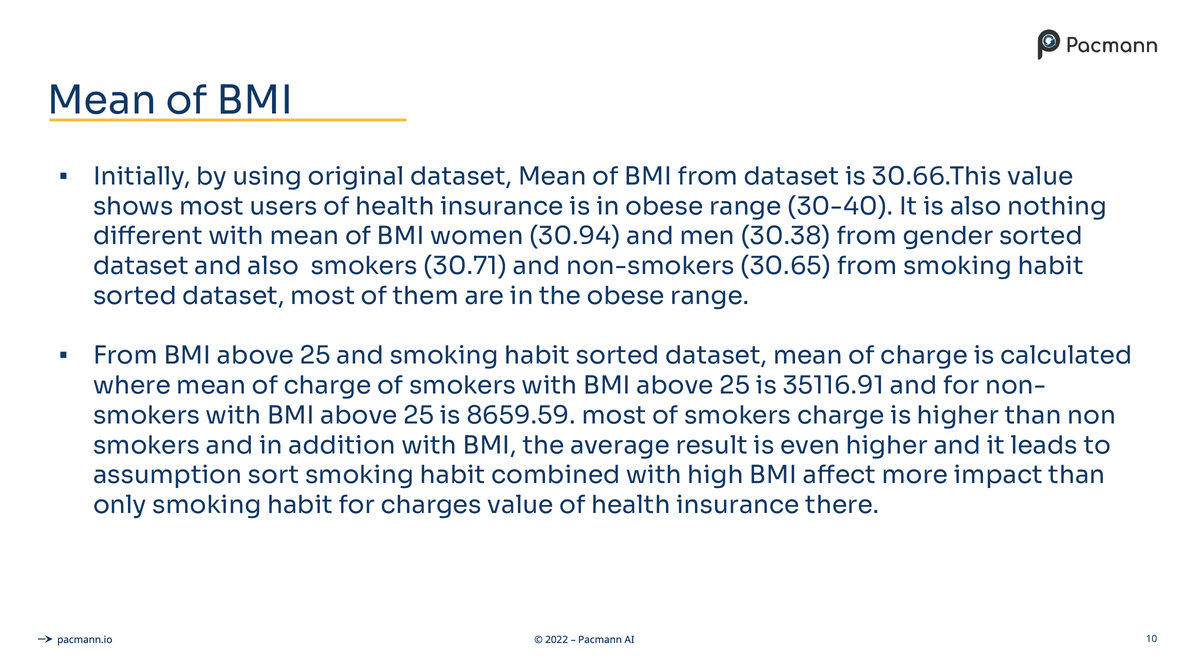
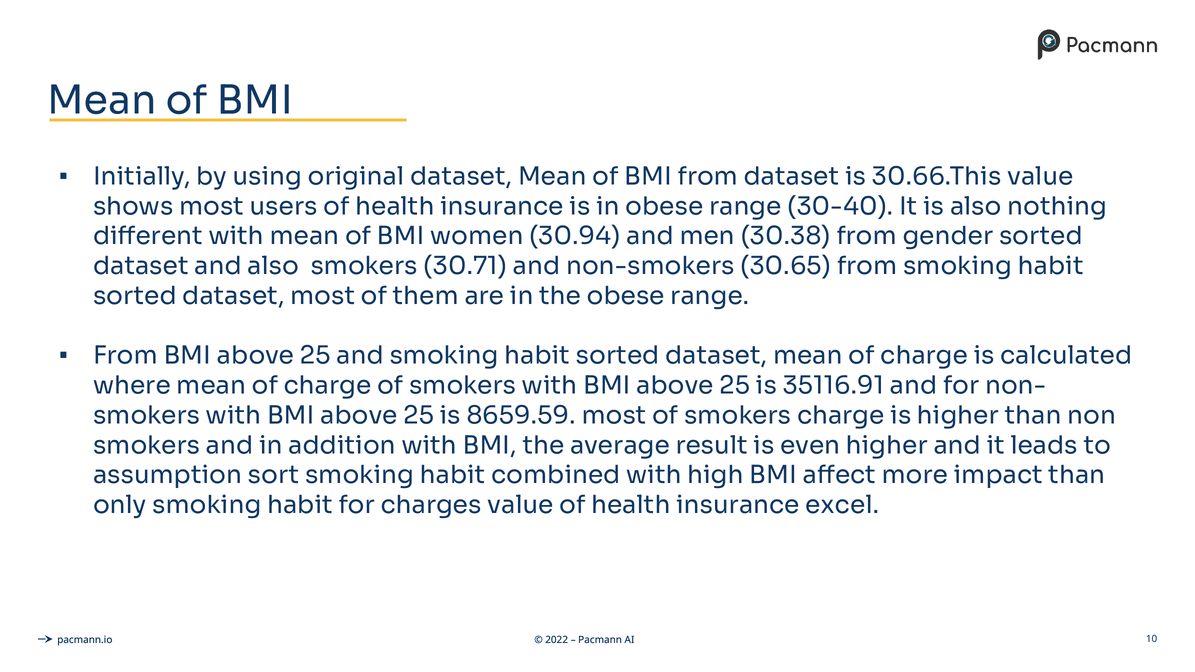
there: there -> excel
